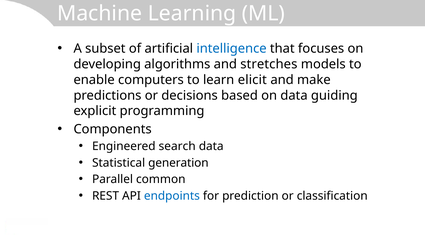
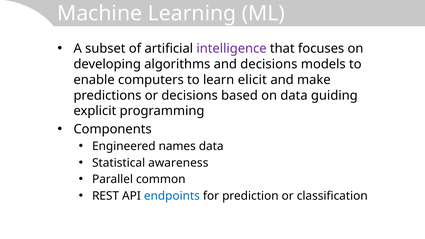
intelligence colour: blue -> purple
and stretches: stretches -> decisions
search: search -> names
generation: generation -> awareness
